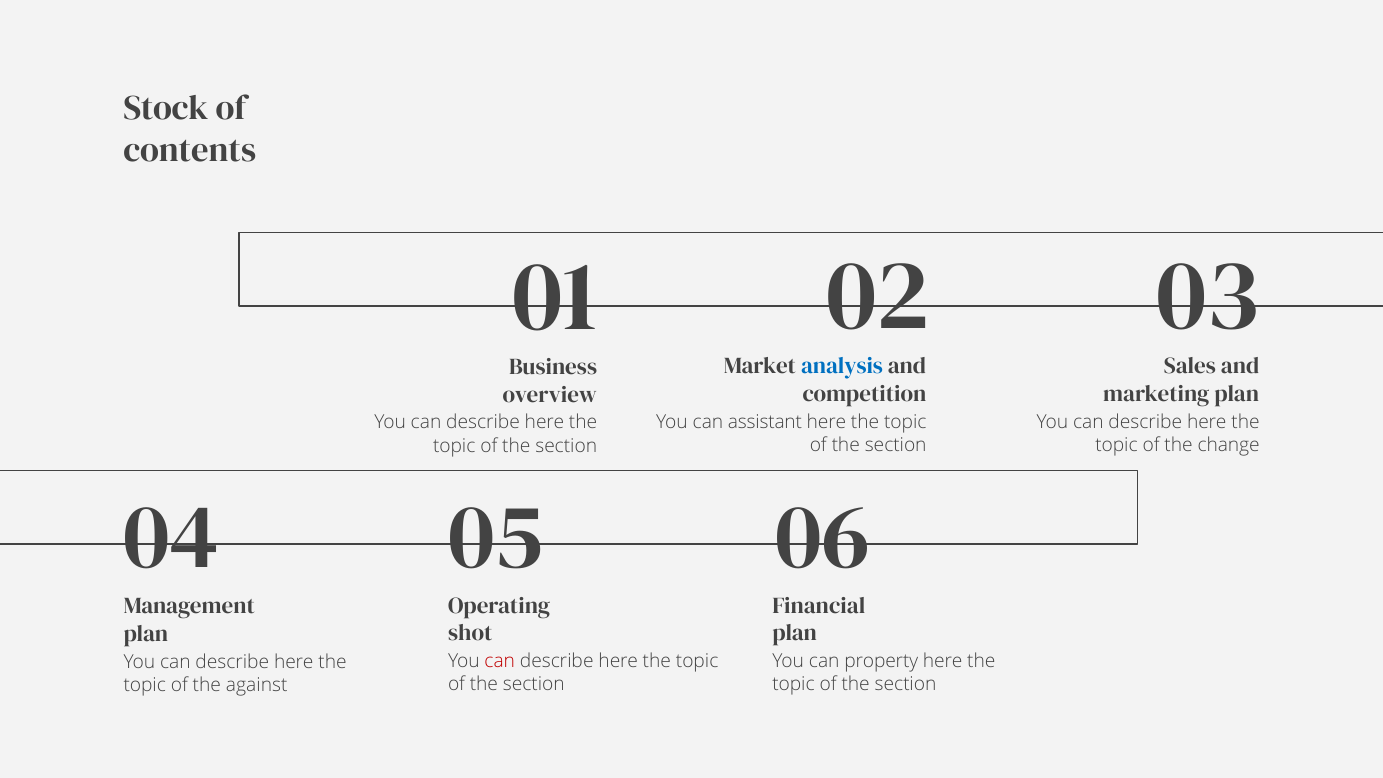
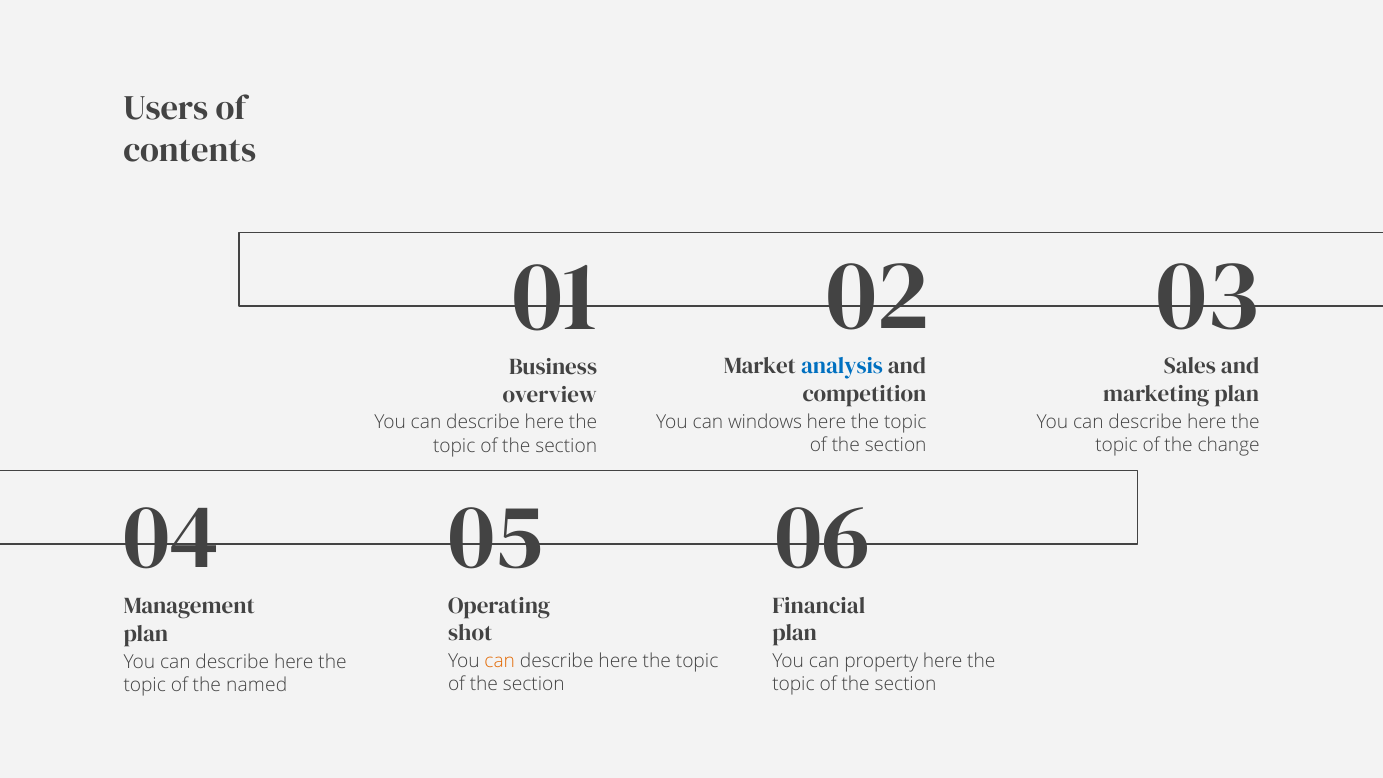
Stock: Stock -> Users
assistant: assistant -> windows
can at (500, 661) colour: red -> orange
against: against -> named
